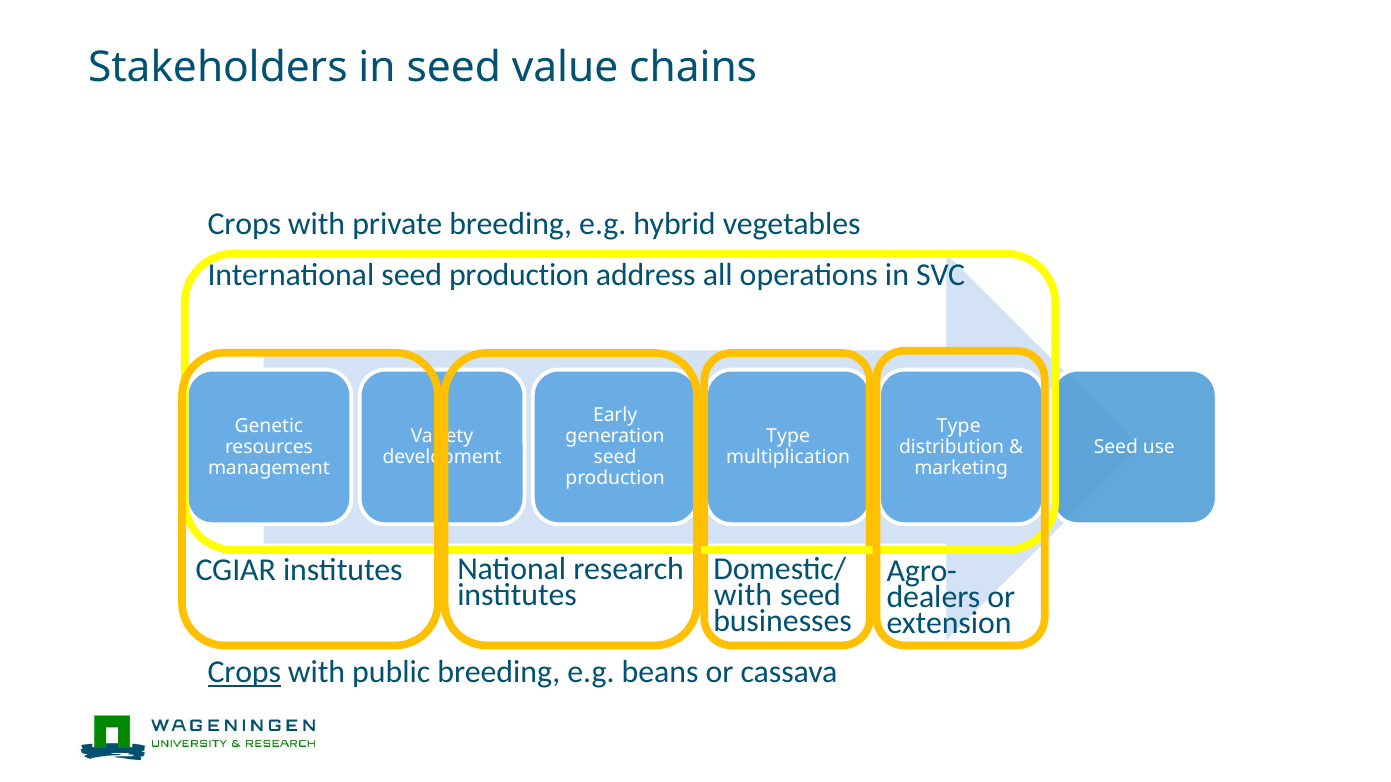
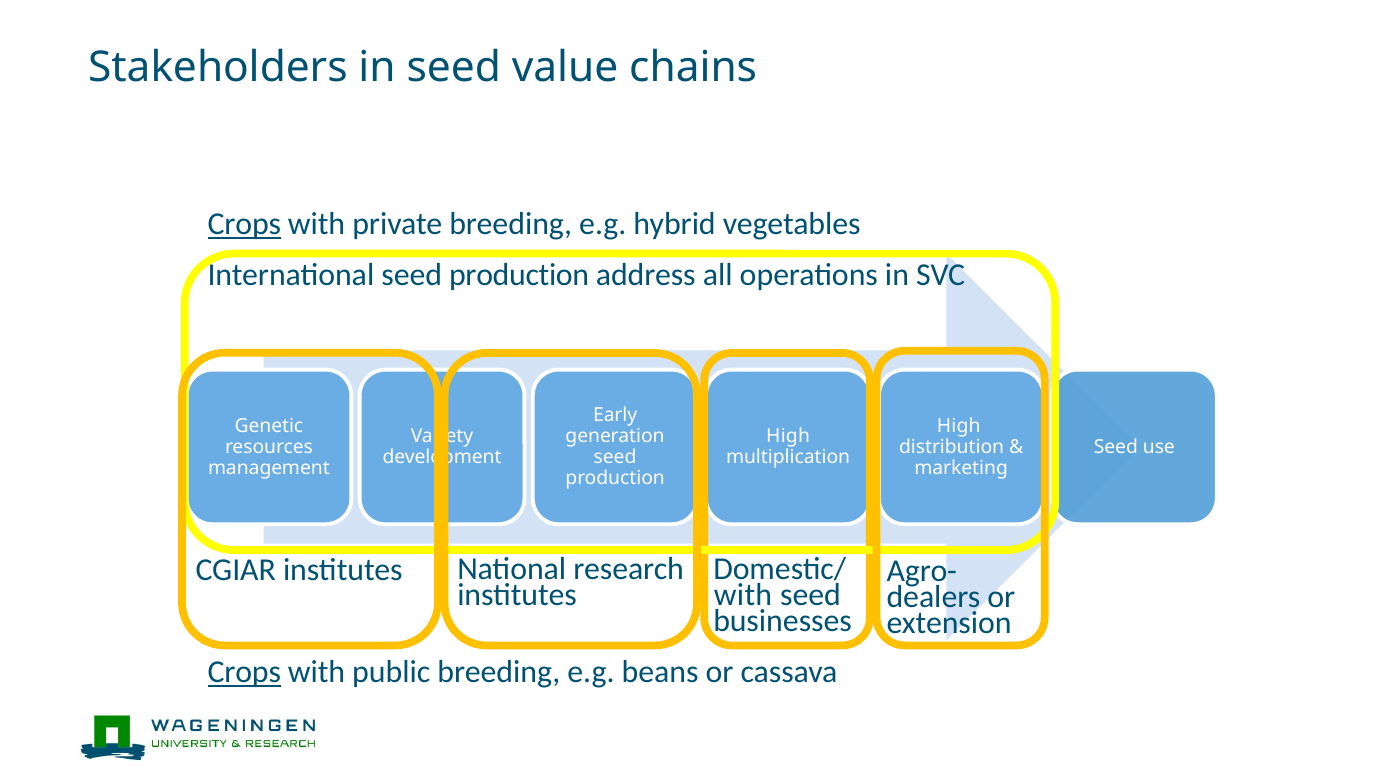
Crops at (244, 224) underline: none -> present
Type at (959, 426): Type -> High
Type at (788, 437): Type -> High
